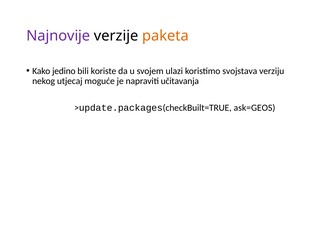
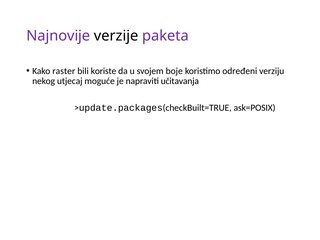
paketa colour: orange -> purple
jedino: jedino -> raster
ulazi: ulazi -> boje
svojstava: svojstava -> određeni
ask=GEOS: ask=GEOS -> ask=POSIX
